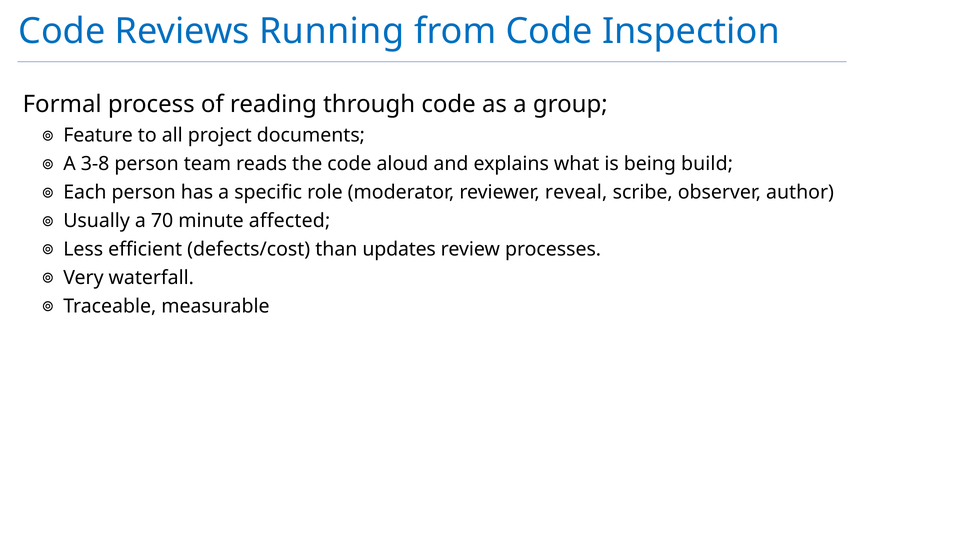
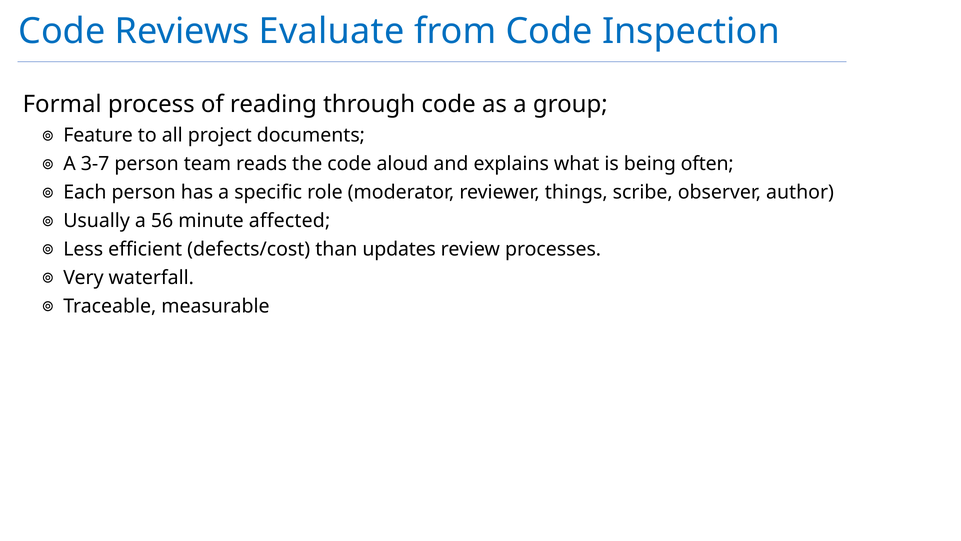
Running: Running -> Evaluate
3-8: 3-8 -> 3-7
build: build -> often
reveal: reveal -> things
70: 70 -> 56
